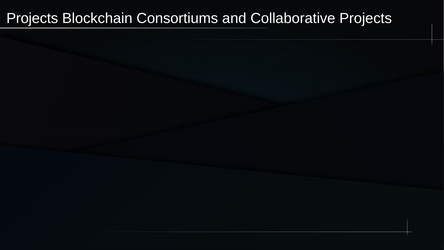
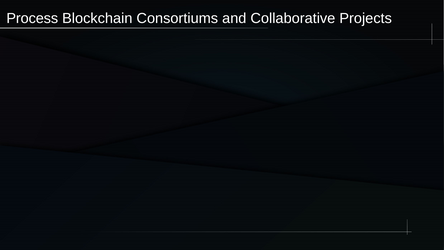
Projects at (32, 18): Projects -> Process
